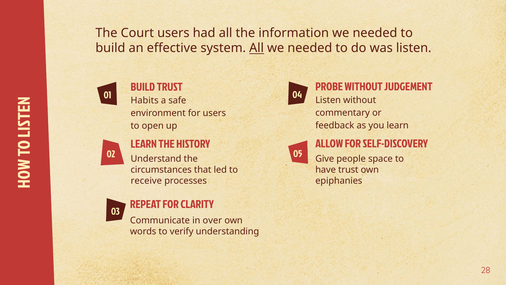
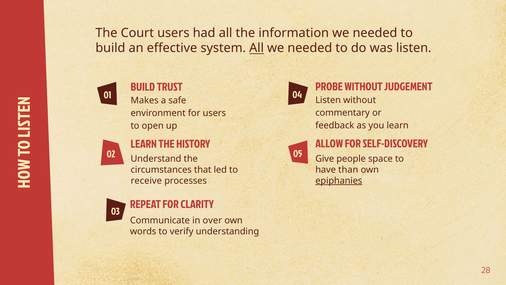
Habits: Habits -> Makes
have trust: trust -> than
epiphanies underline: none -> present
